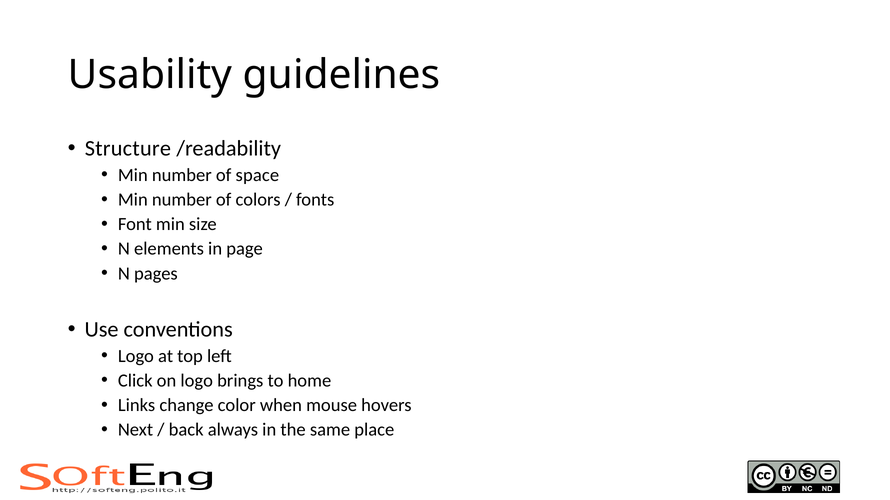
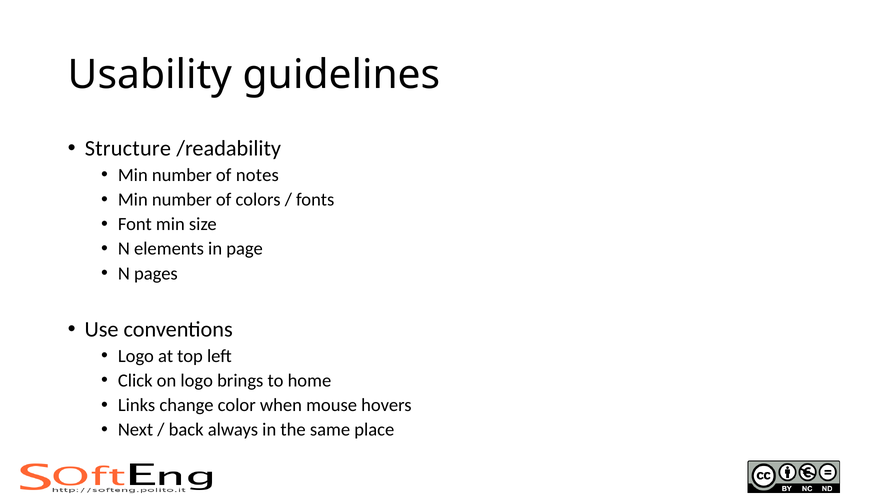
space: space -> notes
